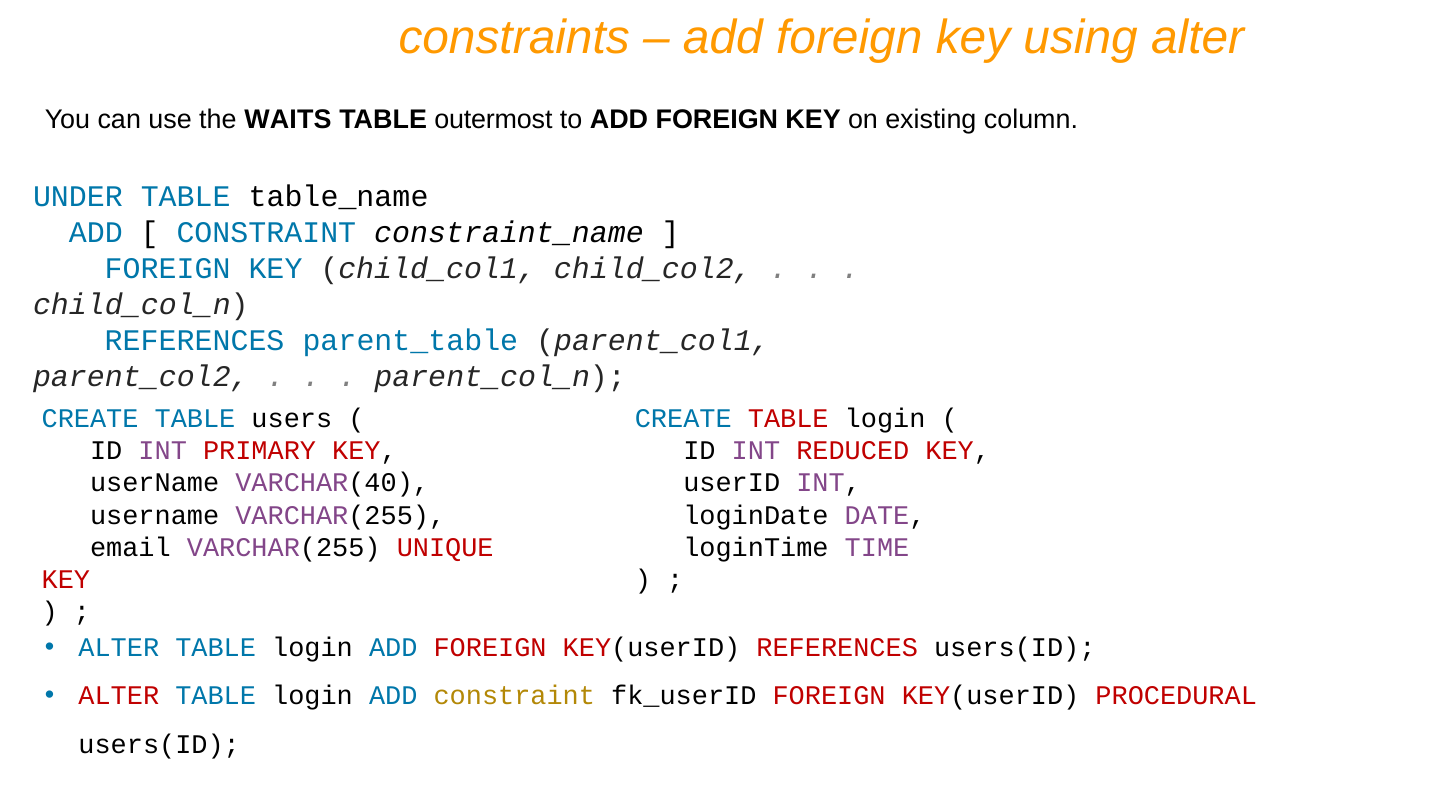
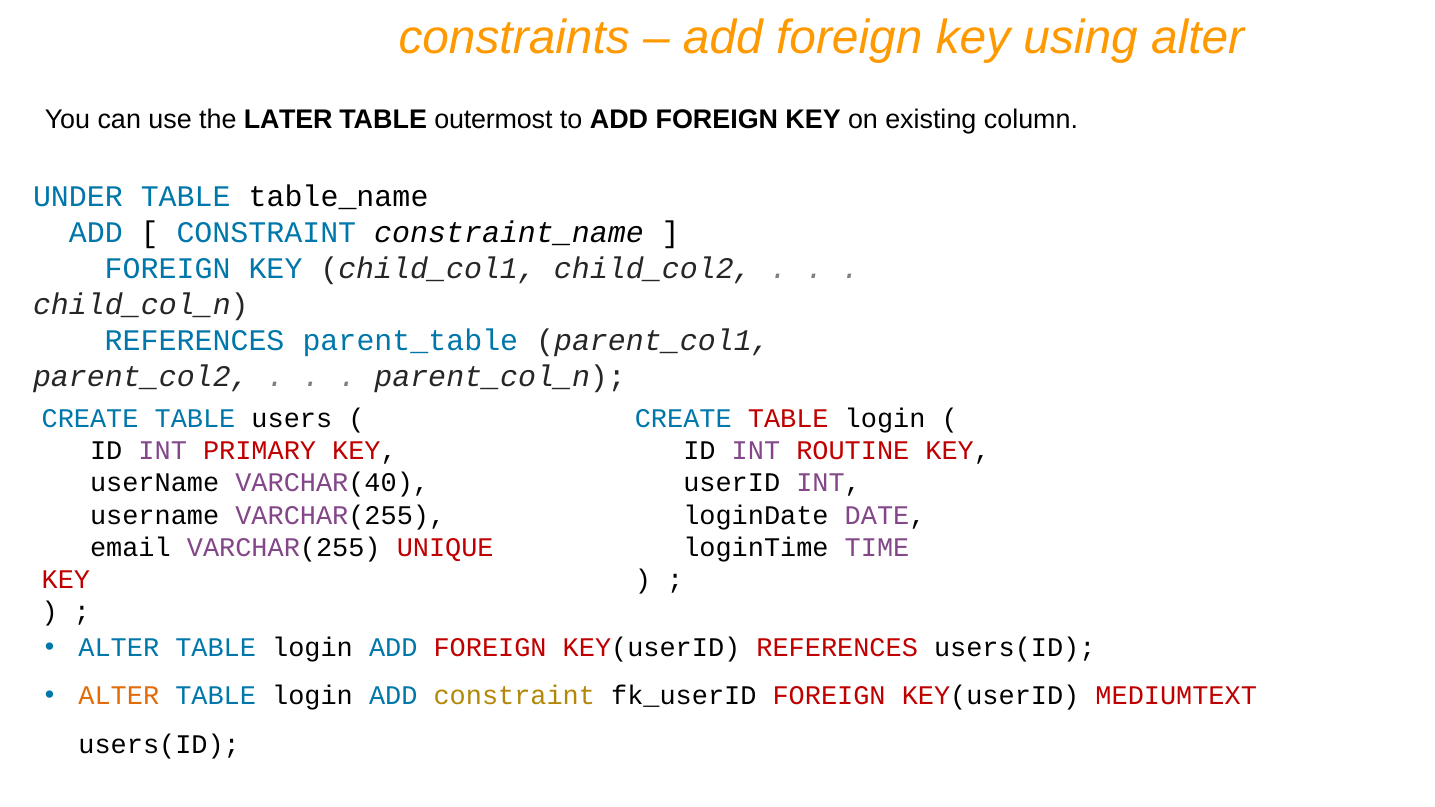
WAITS: WAITS -> LATER
REDUCED: REDUCED -> ROUTINE
ALTER at (119, 696) colour: red -> orange
PROCEDURAL: PROCEDURAL -> MEDIUMTEXT
